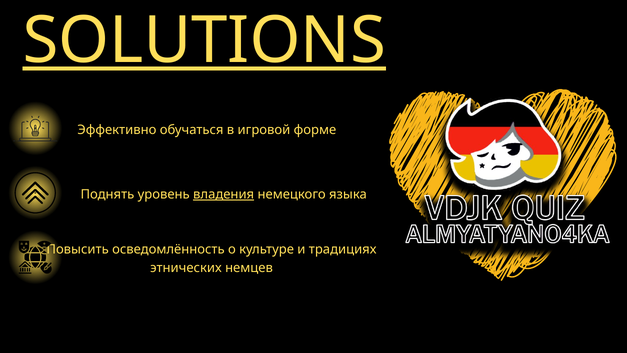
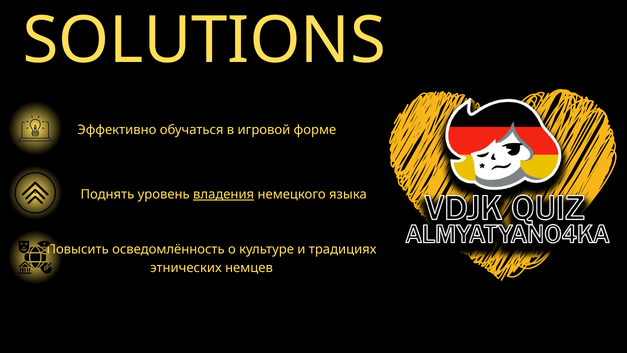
SOLUTIONS underline: present -> none
